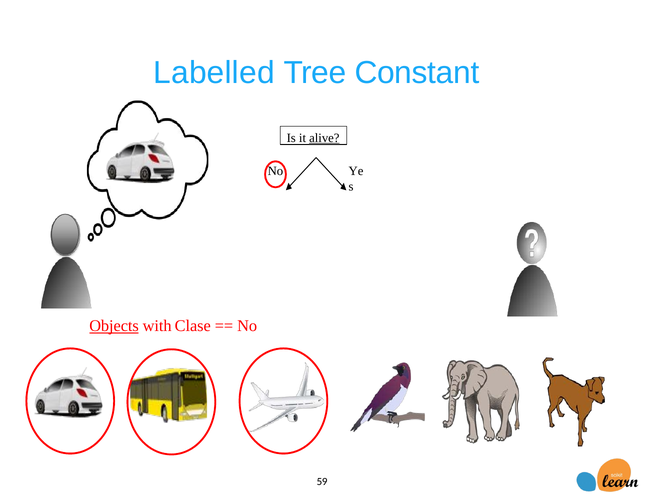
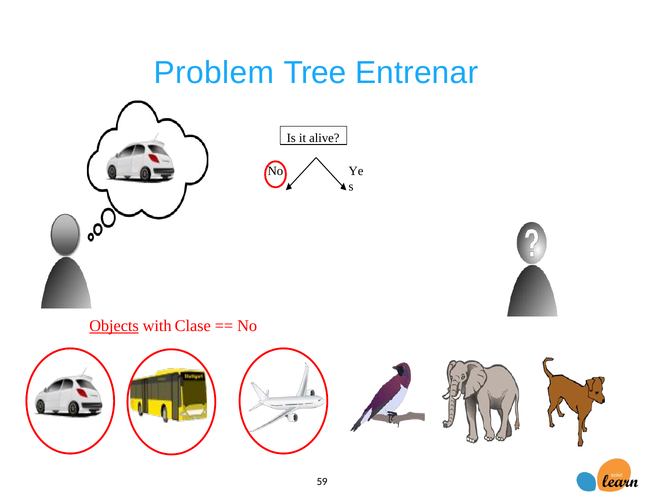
Labelled: Labelled -> Problem
Constant: Constant -> Entrenar
alive underline: present -> none
